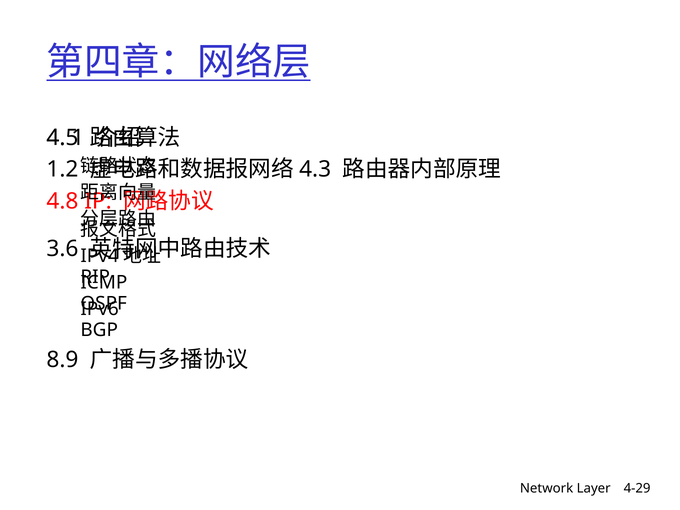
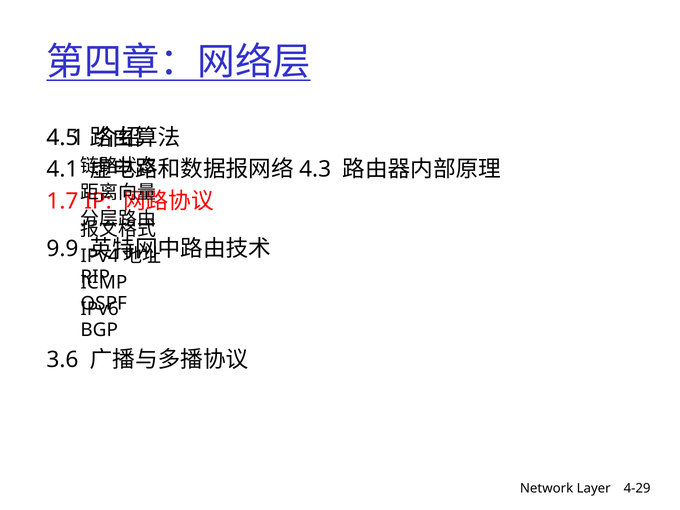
1.2: 1.2 -> 4.1
4.8: 4.8 -> 1.7
3.6: 3.6 -> 9.9
8.9: 8.9 -> 3.6
